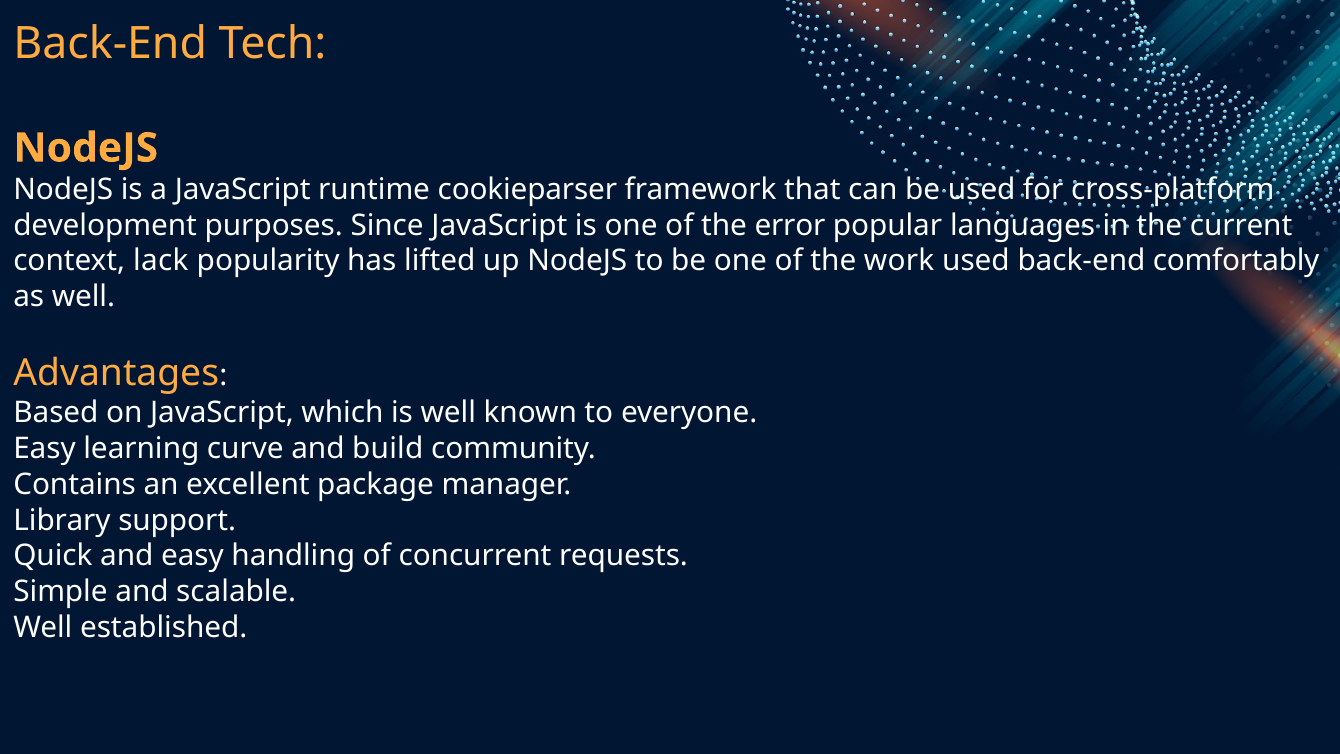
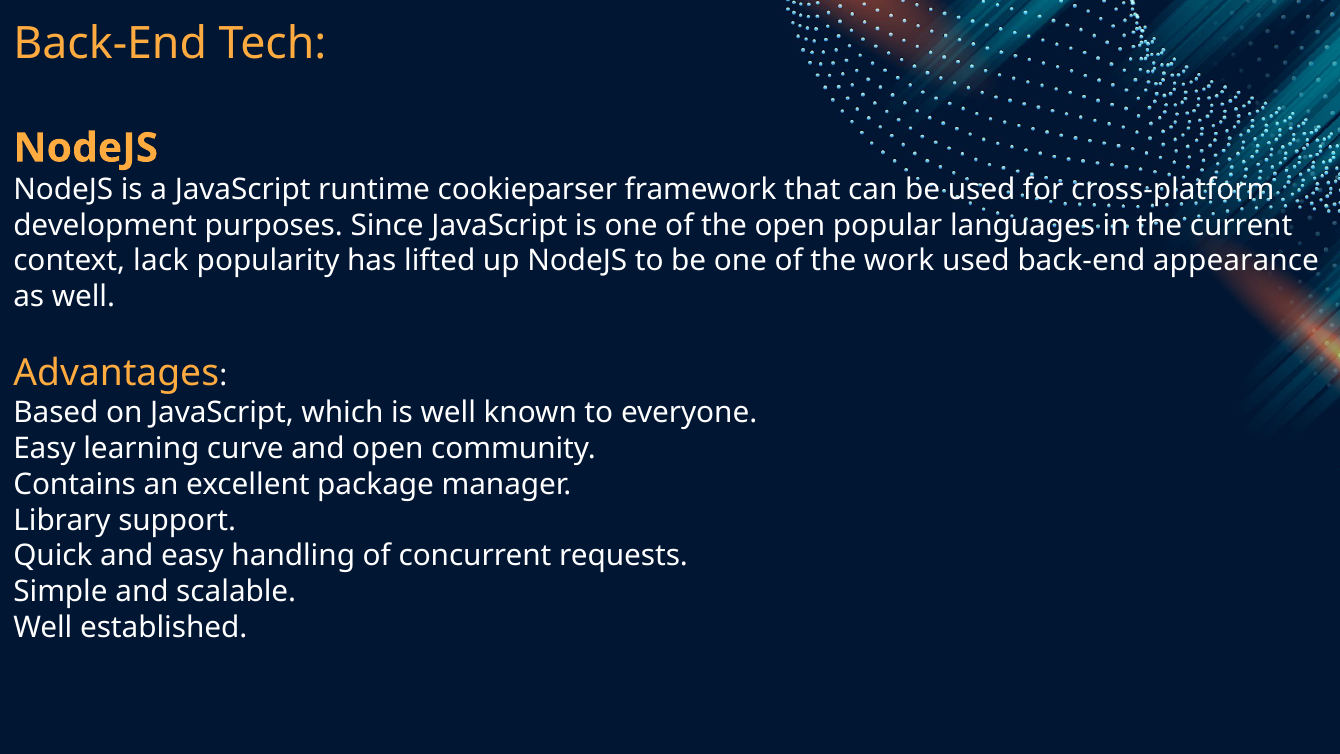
the error: error -> open
comfortably: comfortably -> appearance
and build: build -> open
